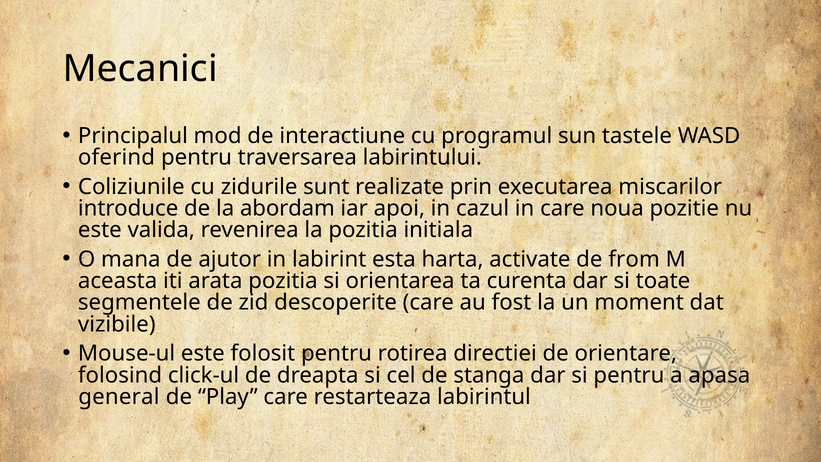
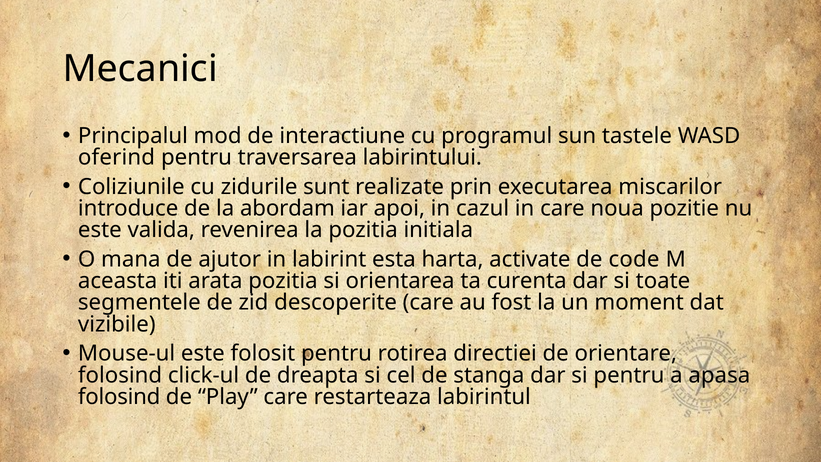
from: from -> code
general at (119, 397): general -> folosind
